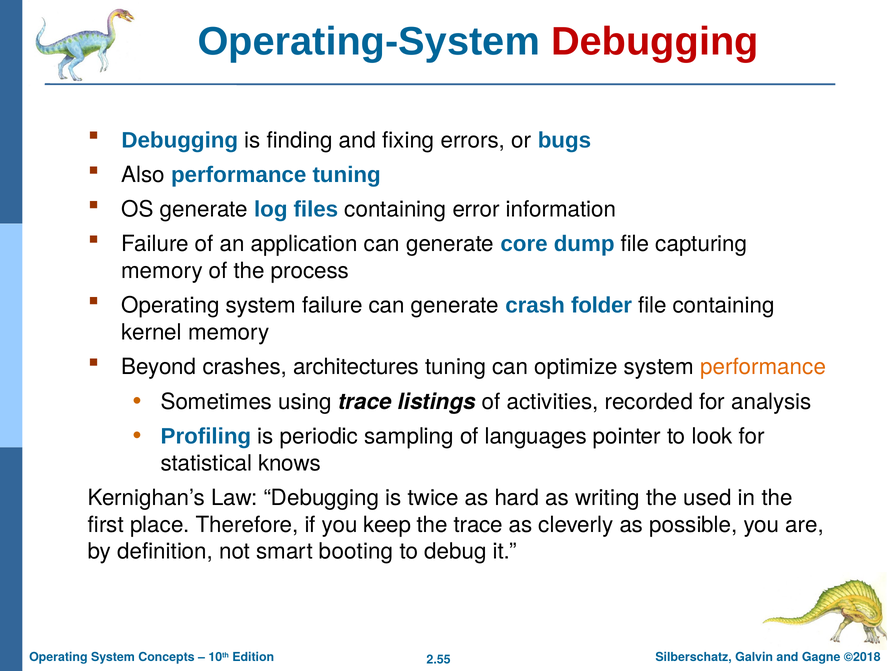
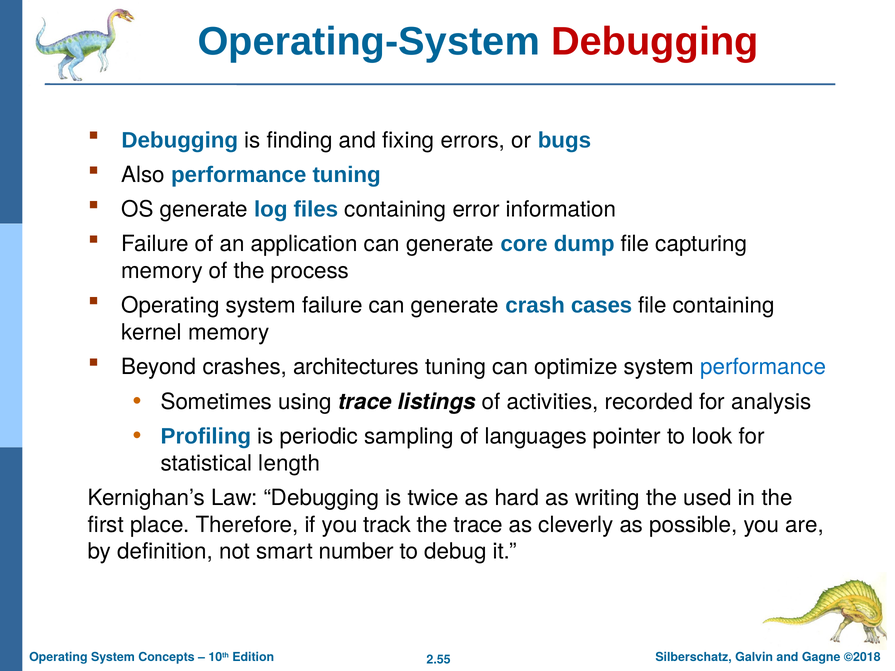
folder: folder -> cases
performance at (763, 367) colour: orange -> blue
knows: knows -> length
keep: keep -> track
booting: booting -> number
